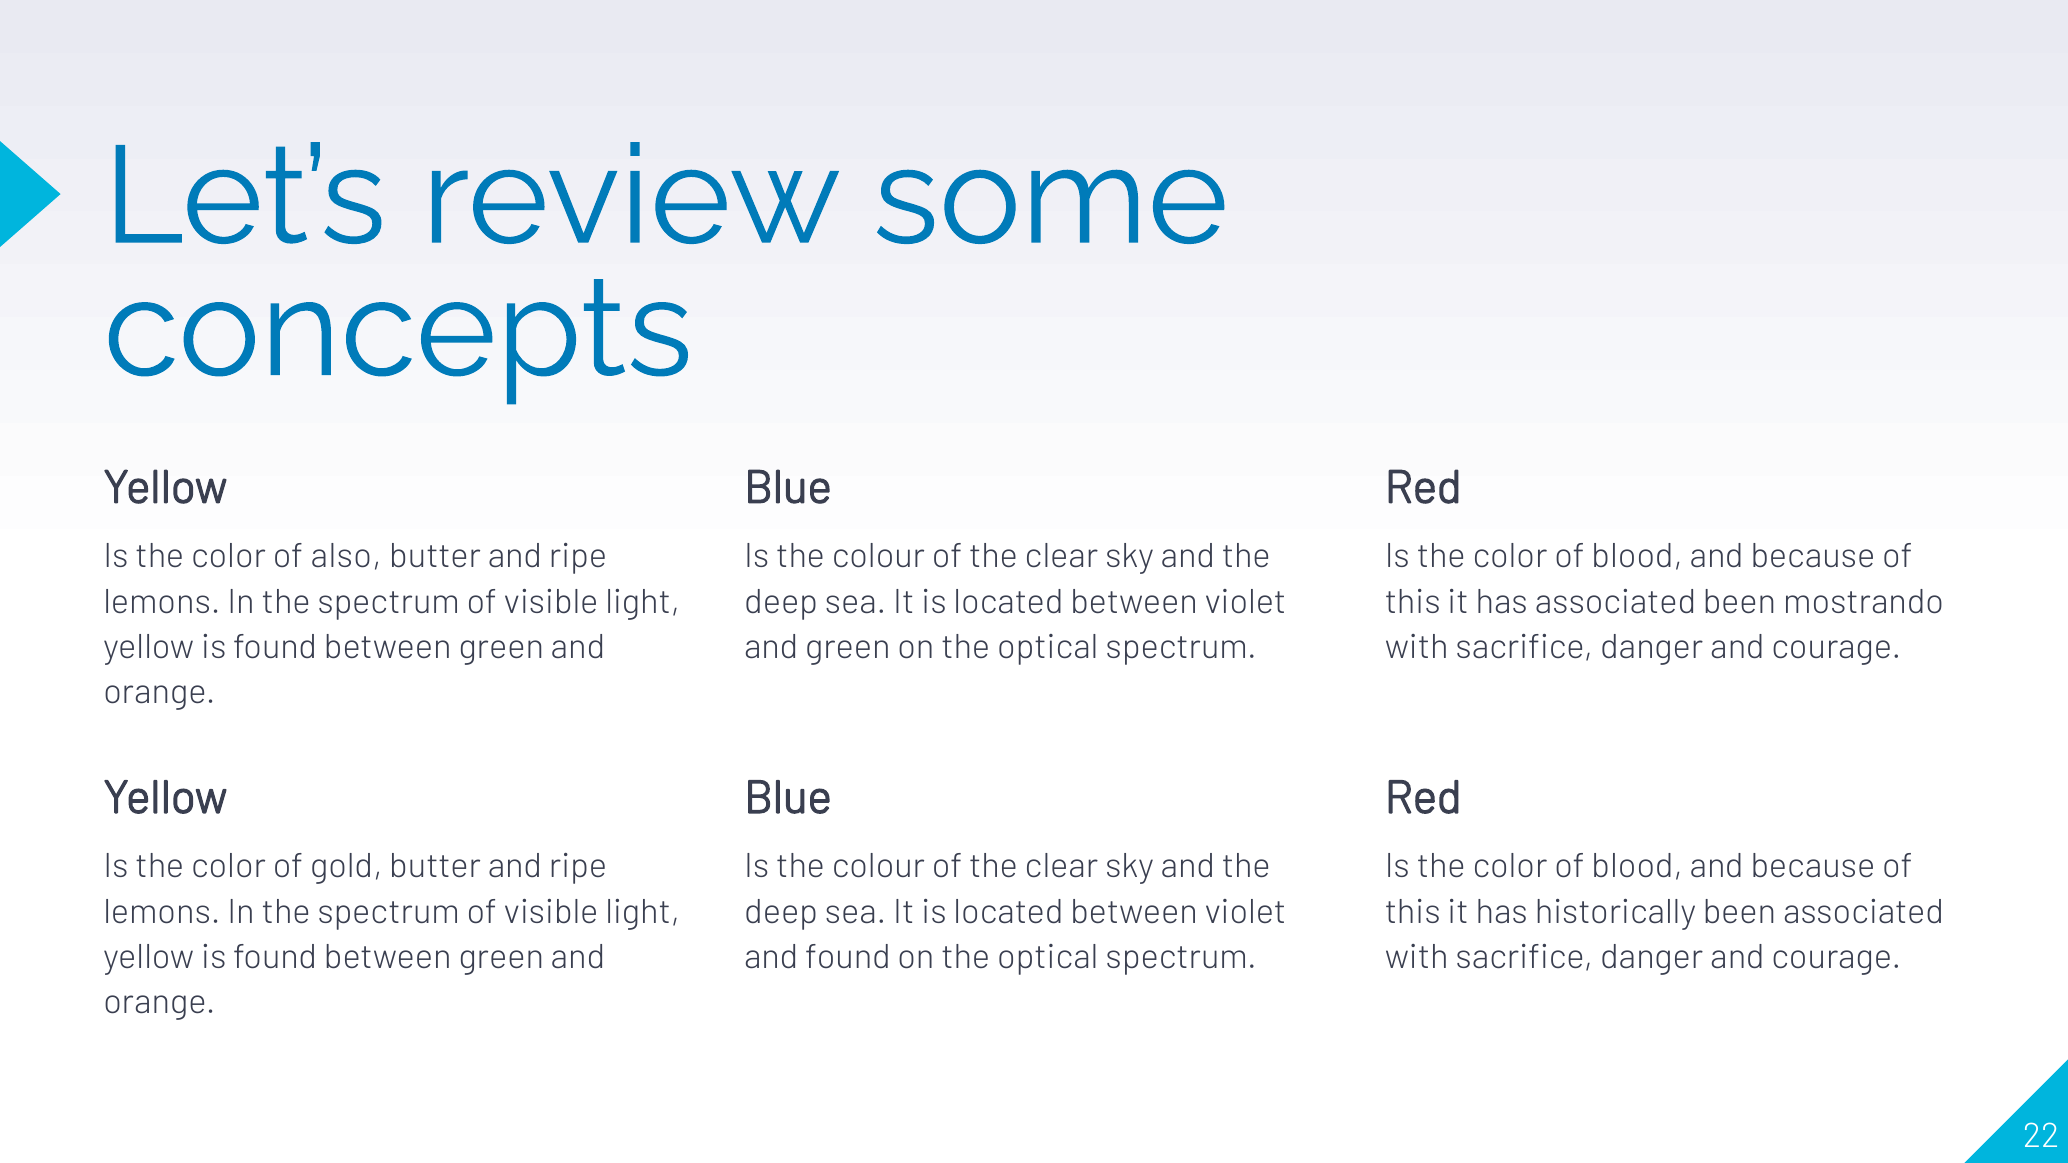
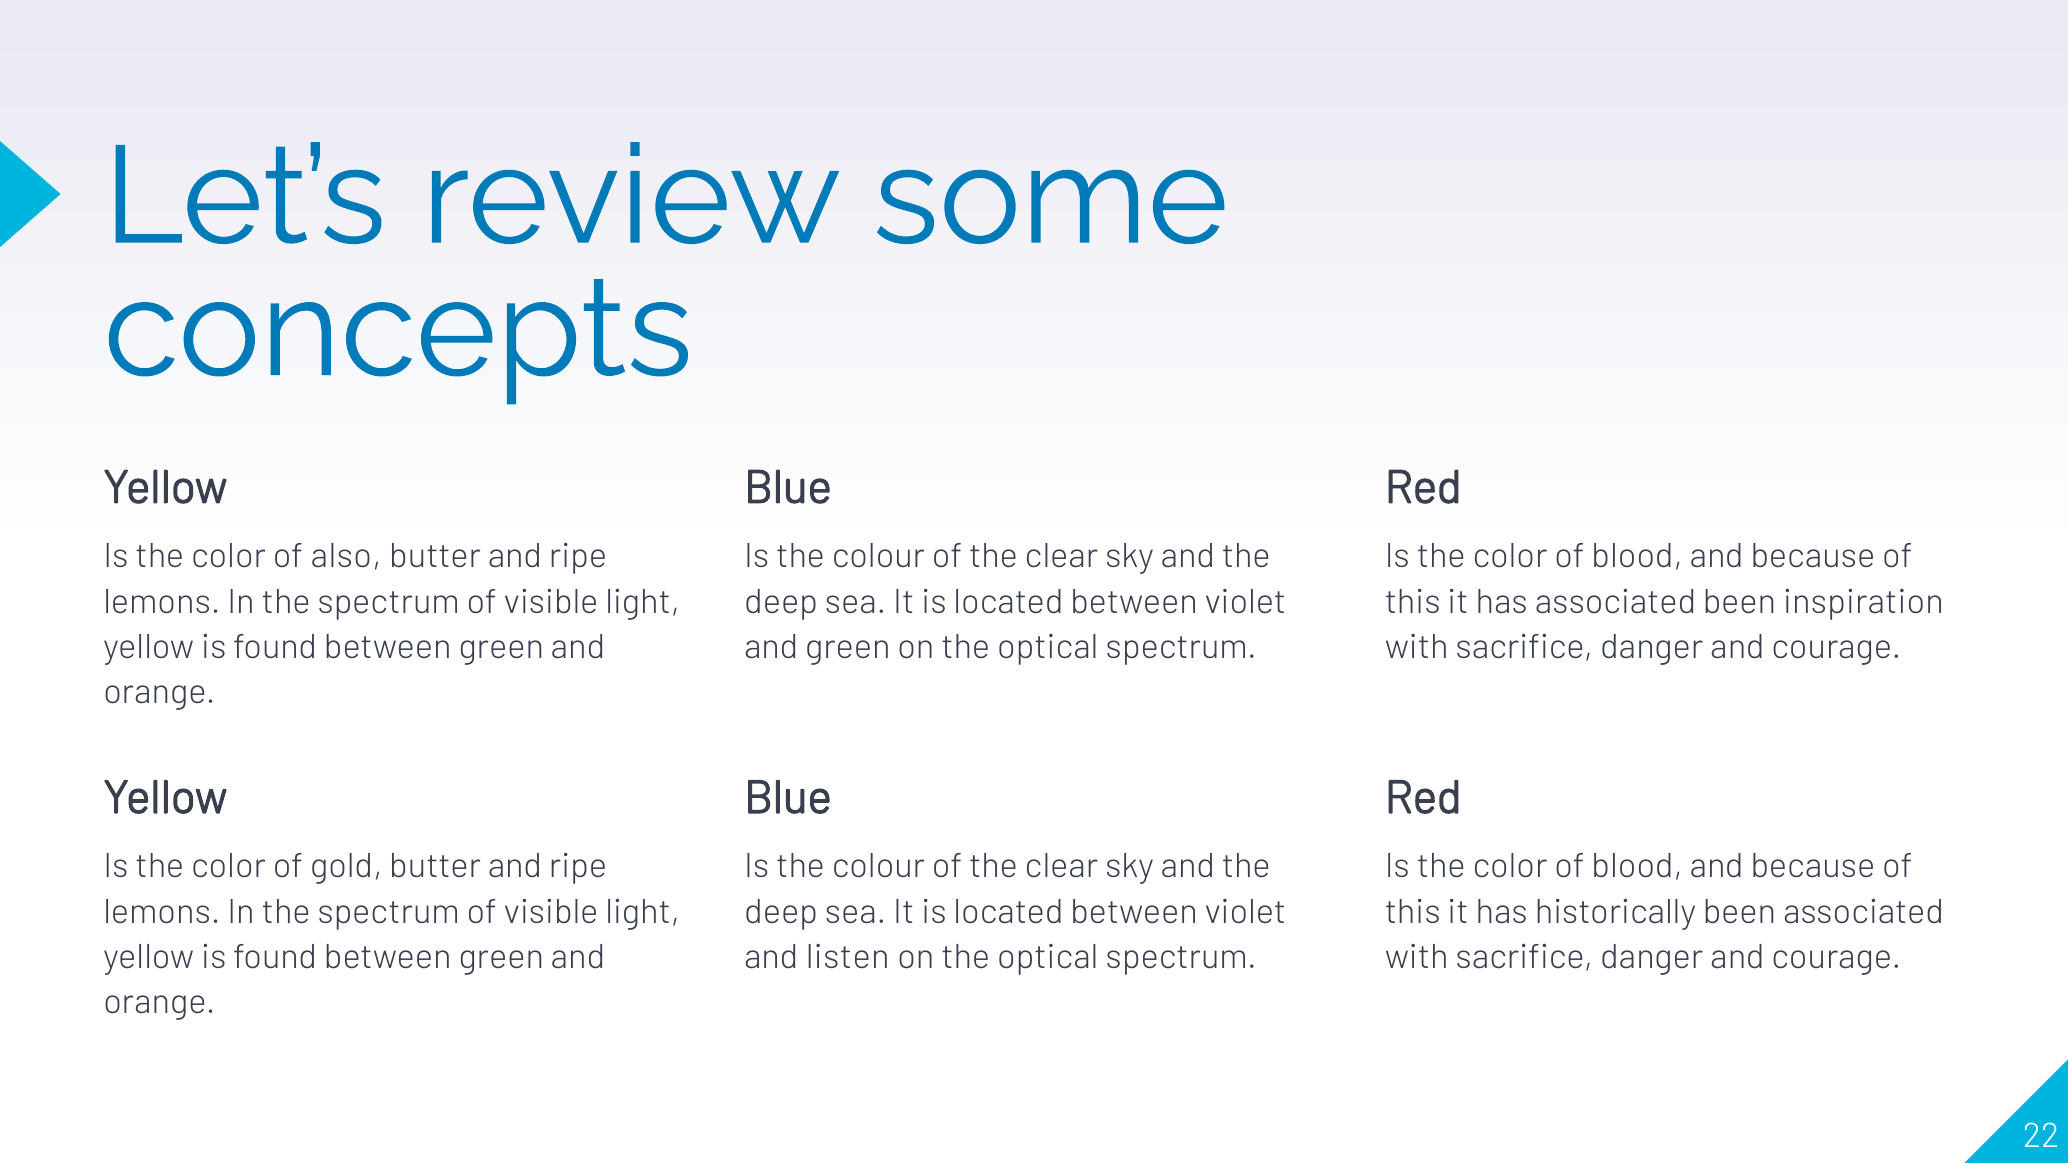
mostrando: mostrando -> inspiration
and found: found -> listen
